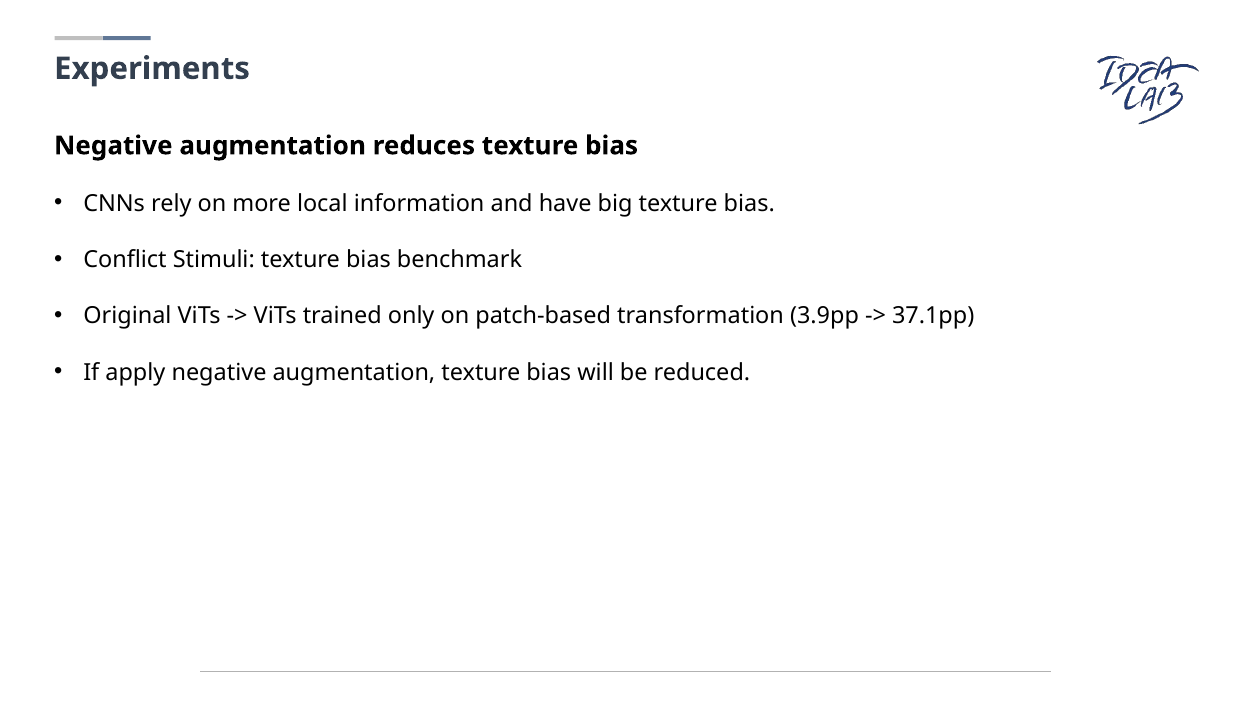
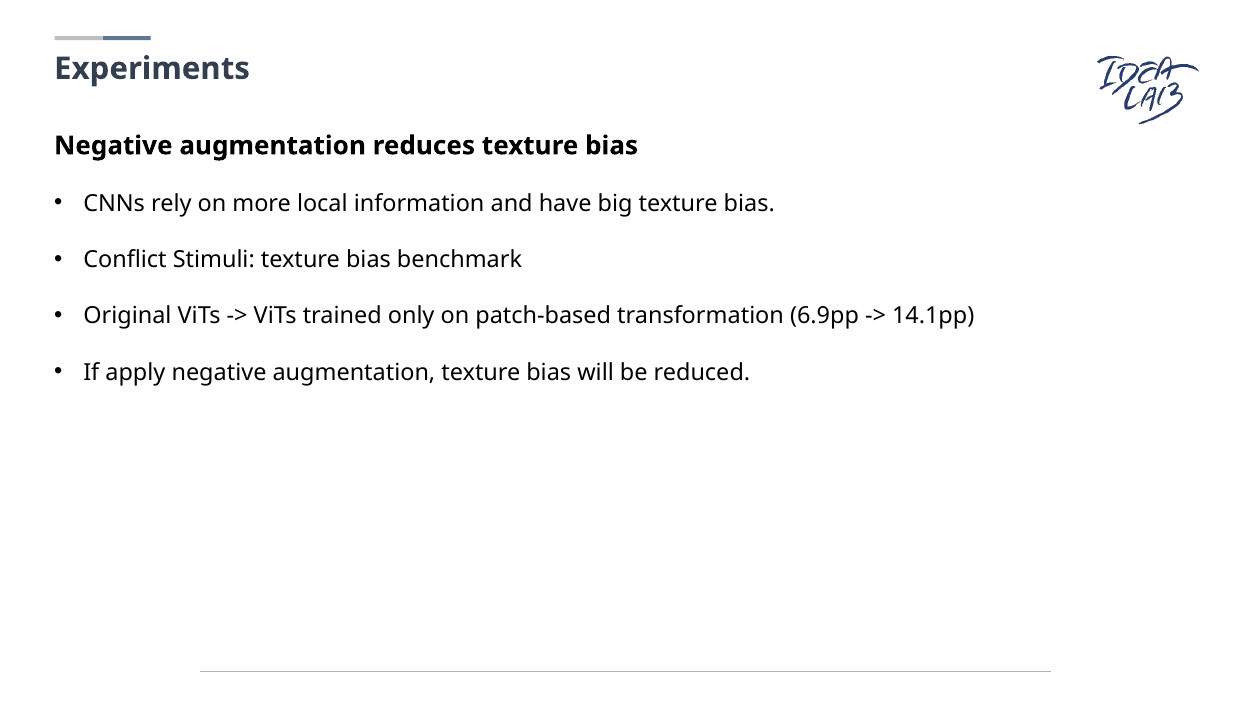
3.9pp: 3.9pp -> 6.9pp
37.1pp: 37.1pp -> 14.1pp
